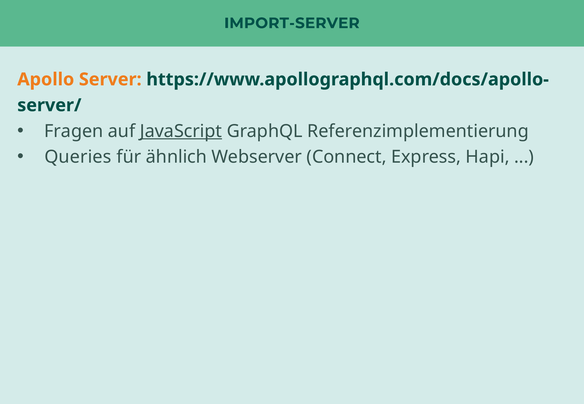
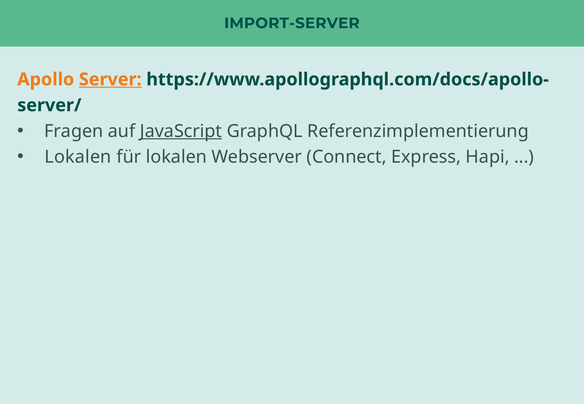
Server underline: none -> present
Queries at (78, 157): Queries -> Lokalen
für ähnlich: ähnlich -> lokalen
